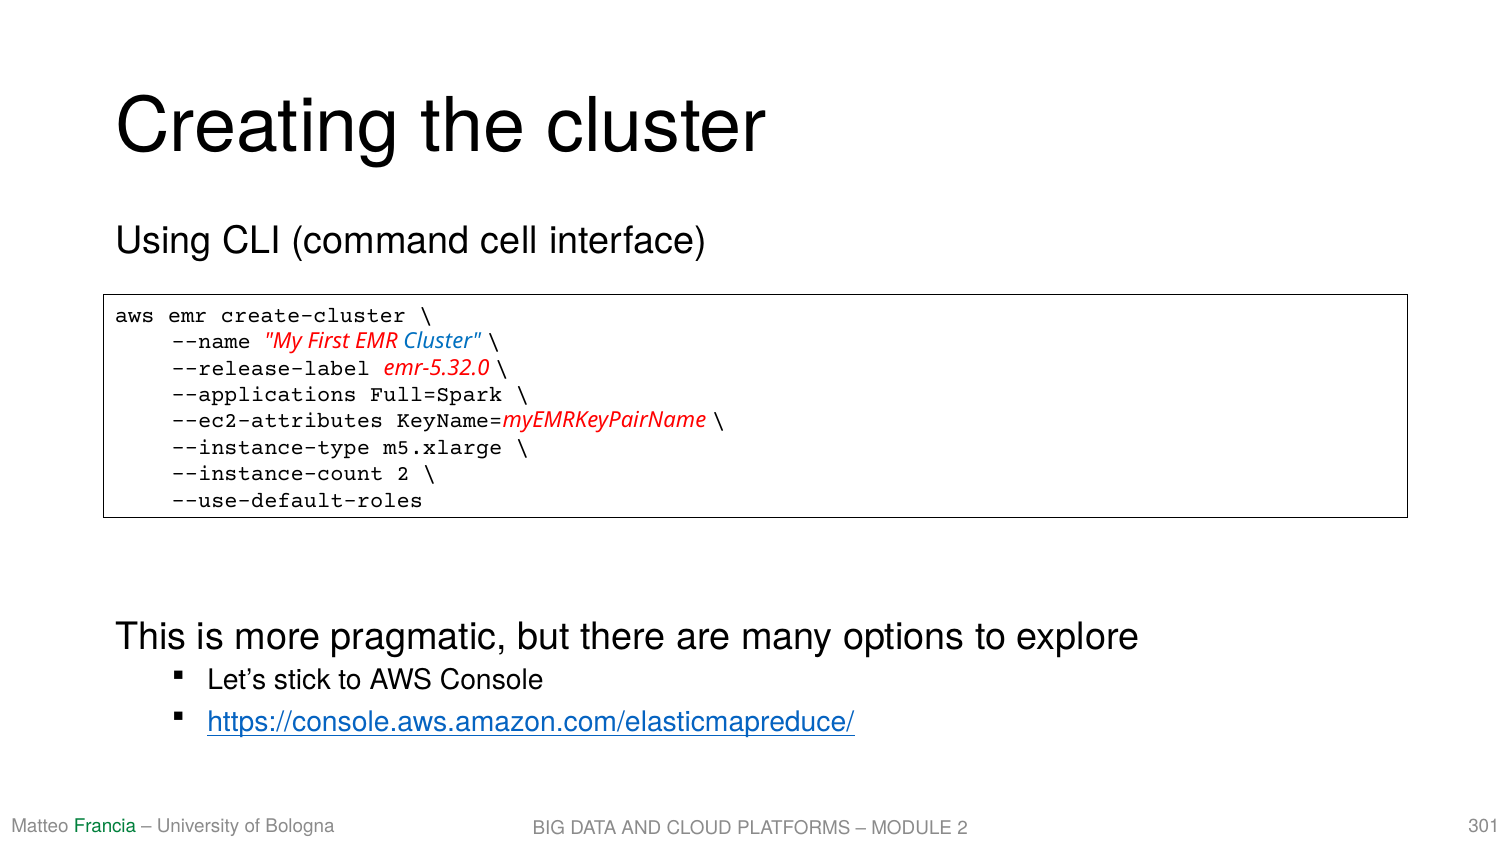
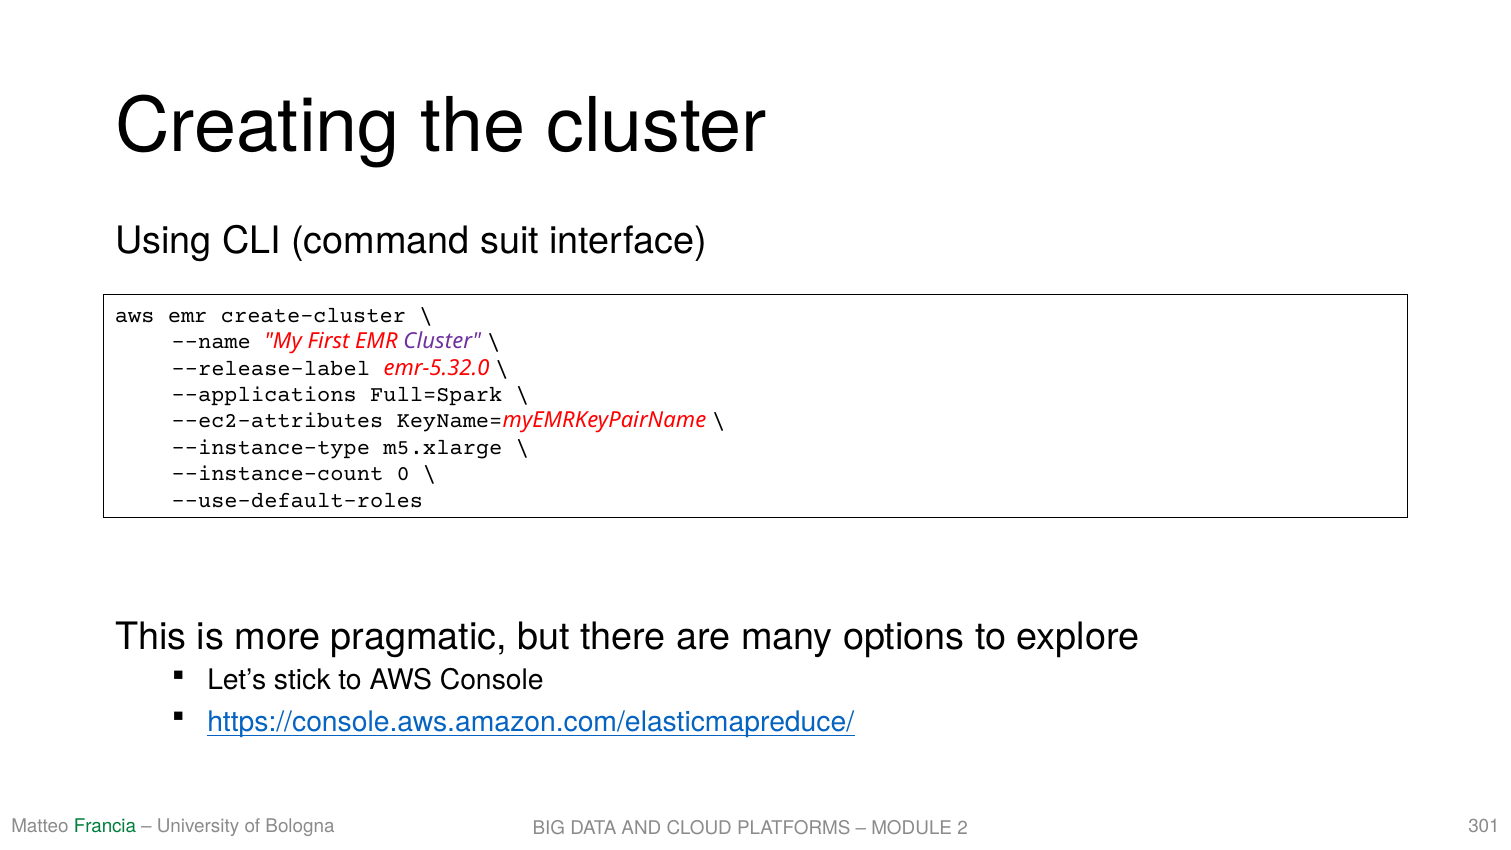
cell: cell -> suit
Cluster at (442, 341) colour: blue -> purple
--instance-count 2: 2 -> 0
